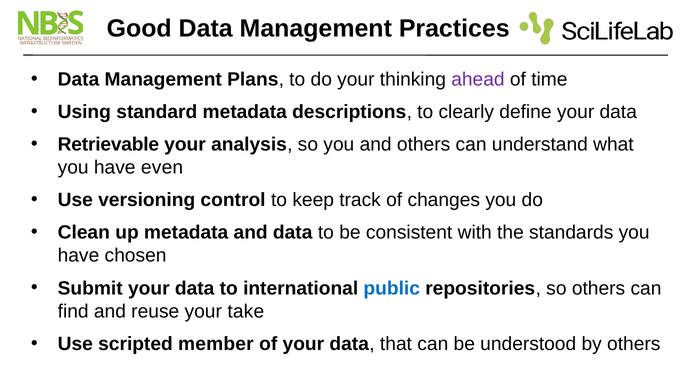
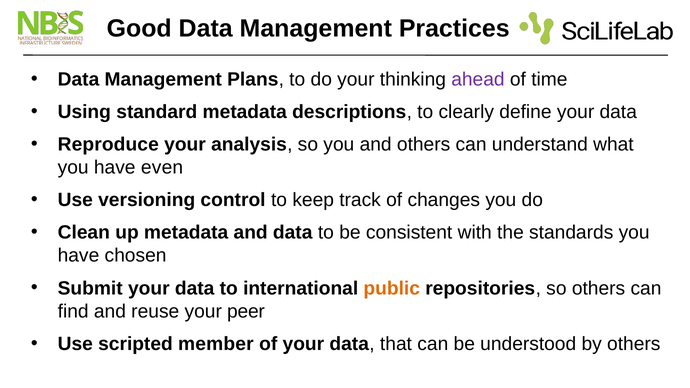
Retrievable: Retrievable -> Reproduce
public colour: blue -> orange
take: take -> peer
